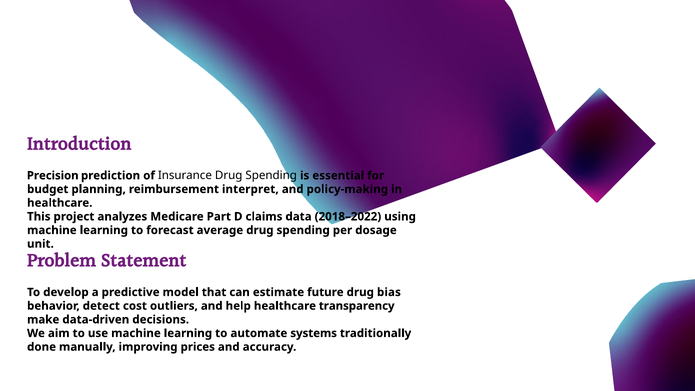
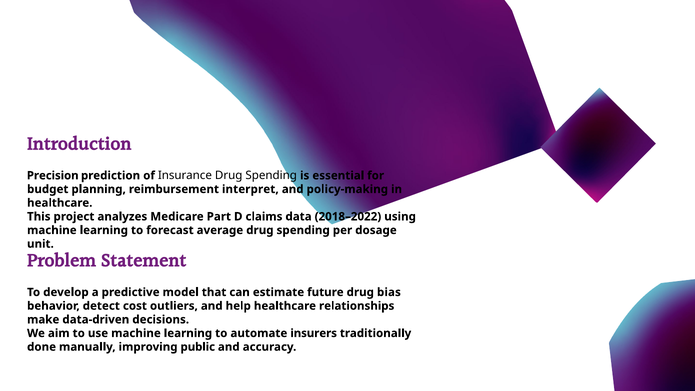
transparency: transparency -> relationships
systems: systems -> insurers
prices: prices -> public
